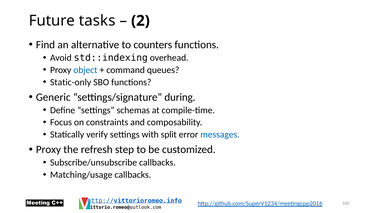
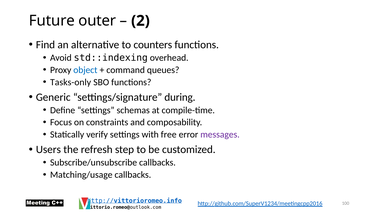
tasks: tasks -> outer
Static-only: Static-only -> Tasks-only
split: split -> free
messages colour: blue -> purple
Proxy at (48, 149): Proxy -> Users
